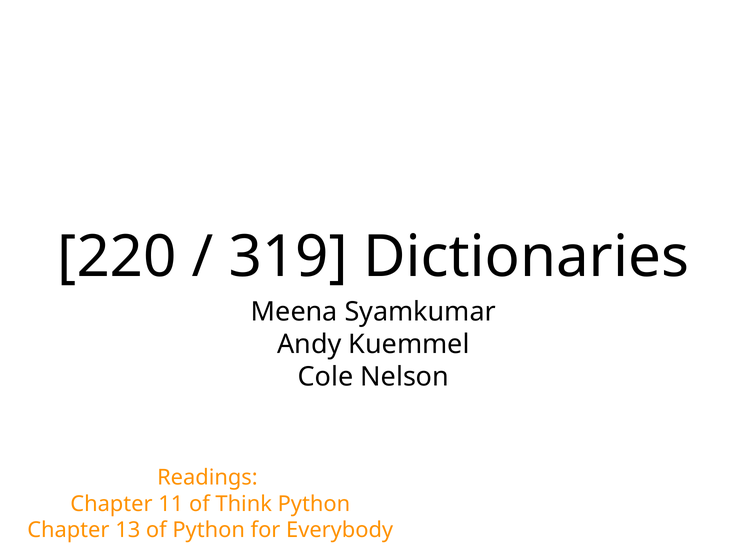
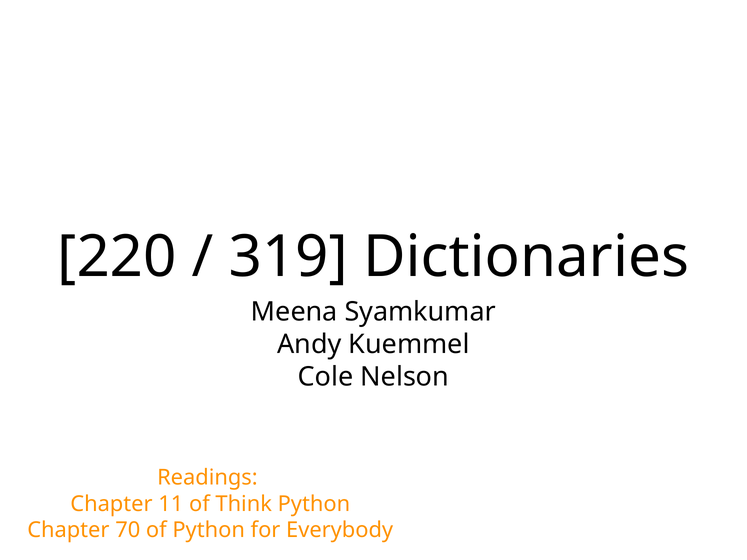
13: 13 -> 70
